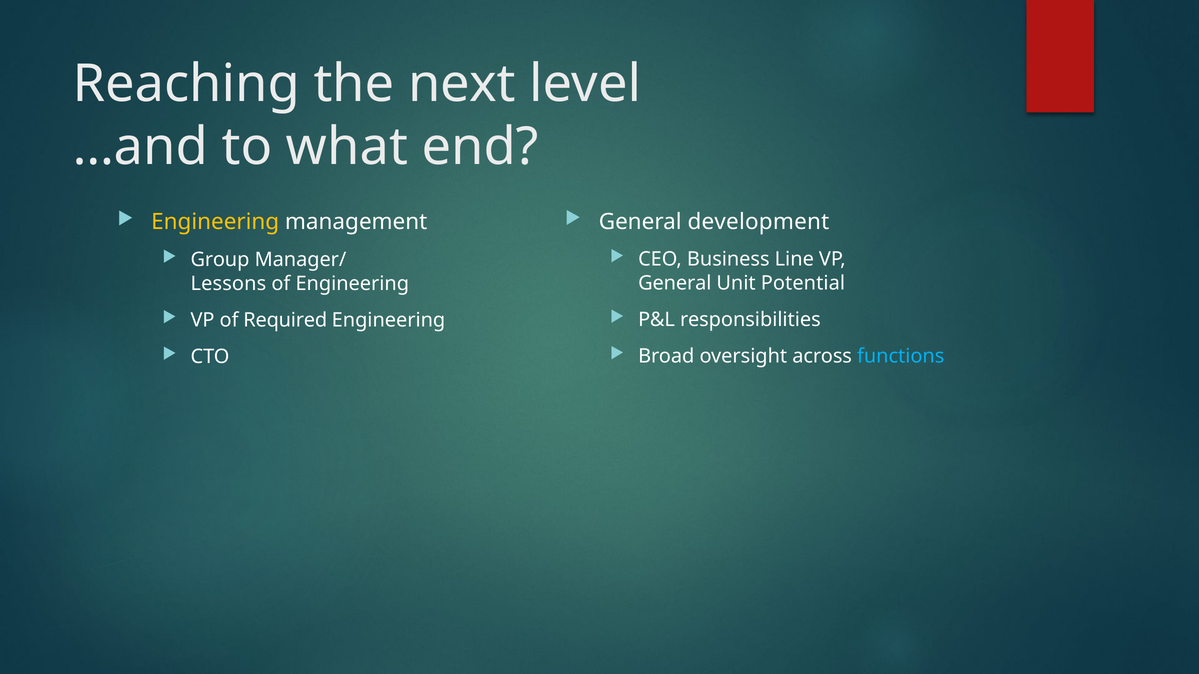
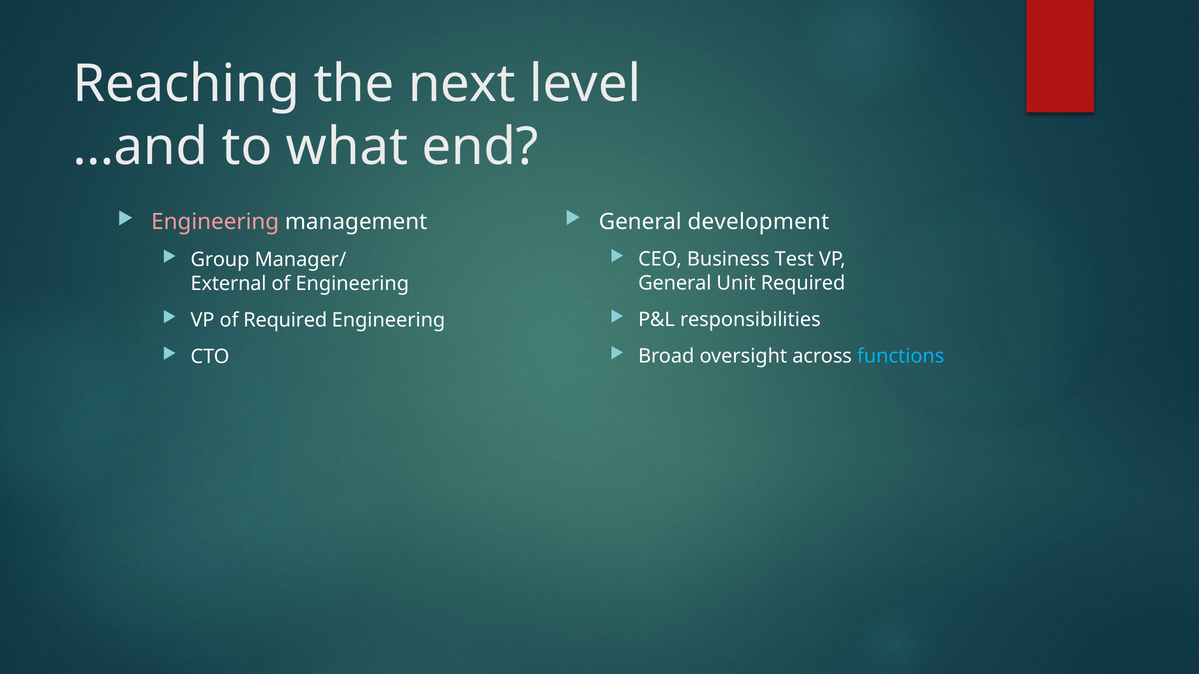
Engineering at (215, 222) colour: yellow -> pink
Line: Line -> Test
Unit Potential: Potential -> Required
Lessons: Lessons -> External
